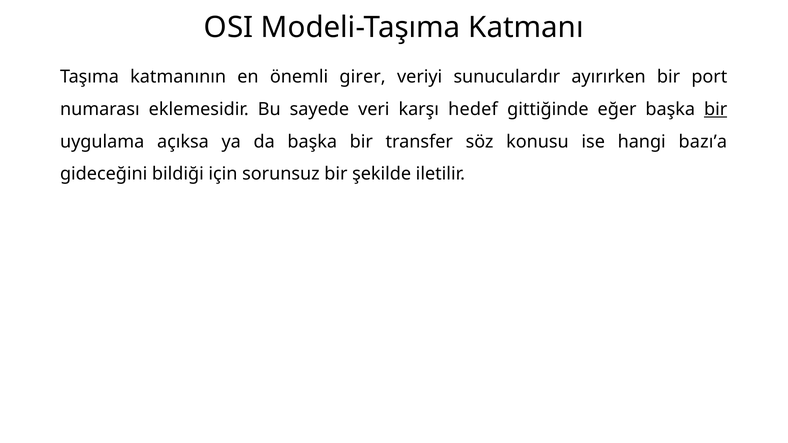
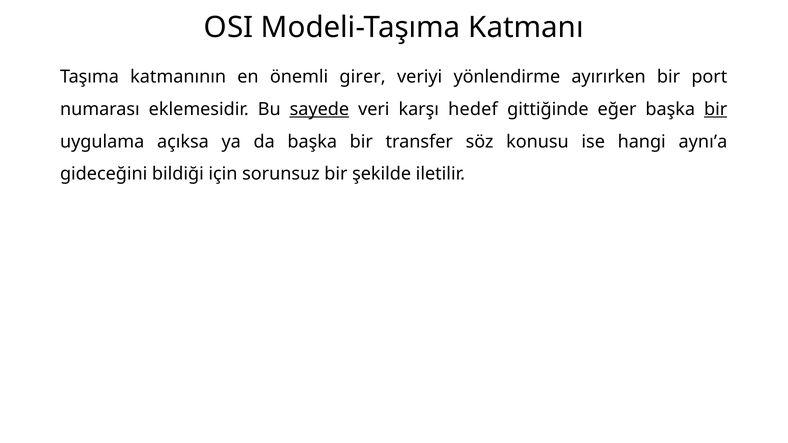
sunuculardır: sunuculardır -> yönlendirme
sayede underline: none -> present
bazı’a: bazı’a -> aynı’a
